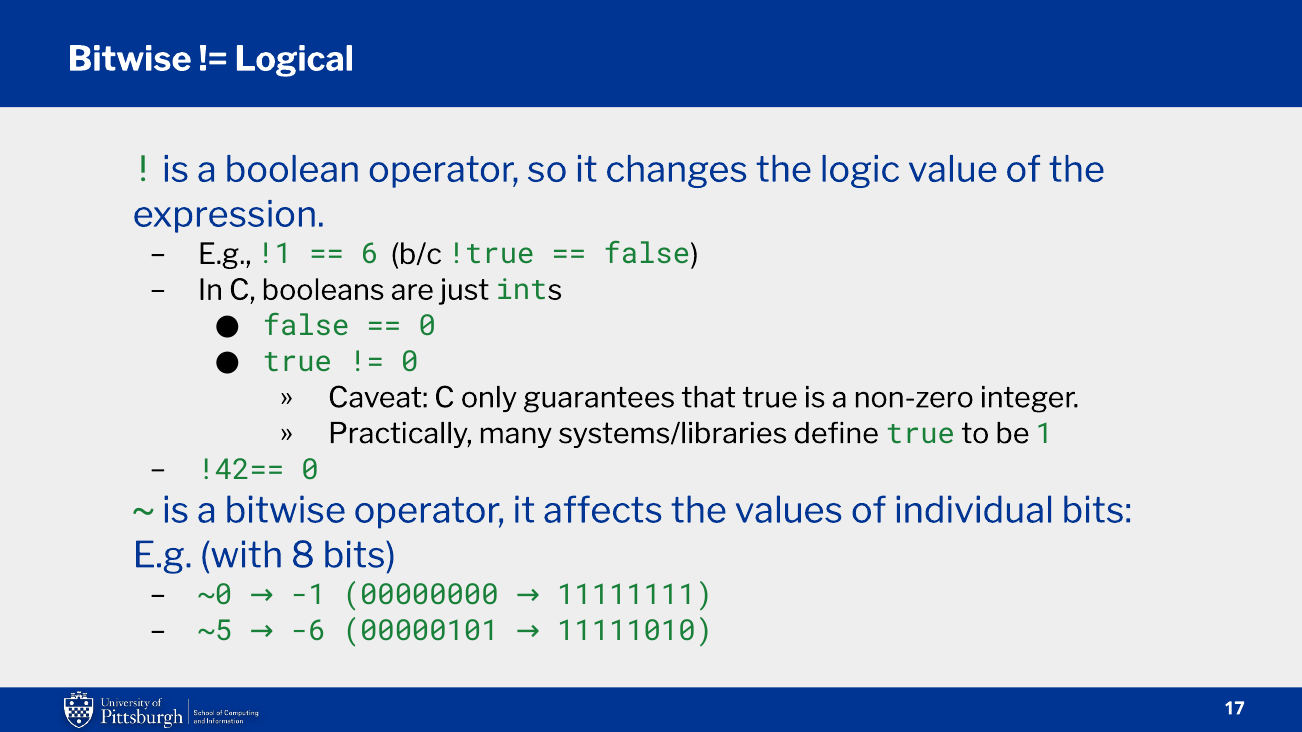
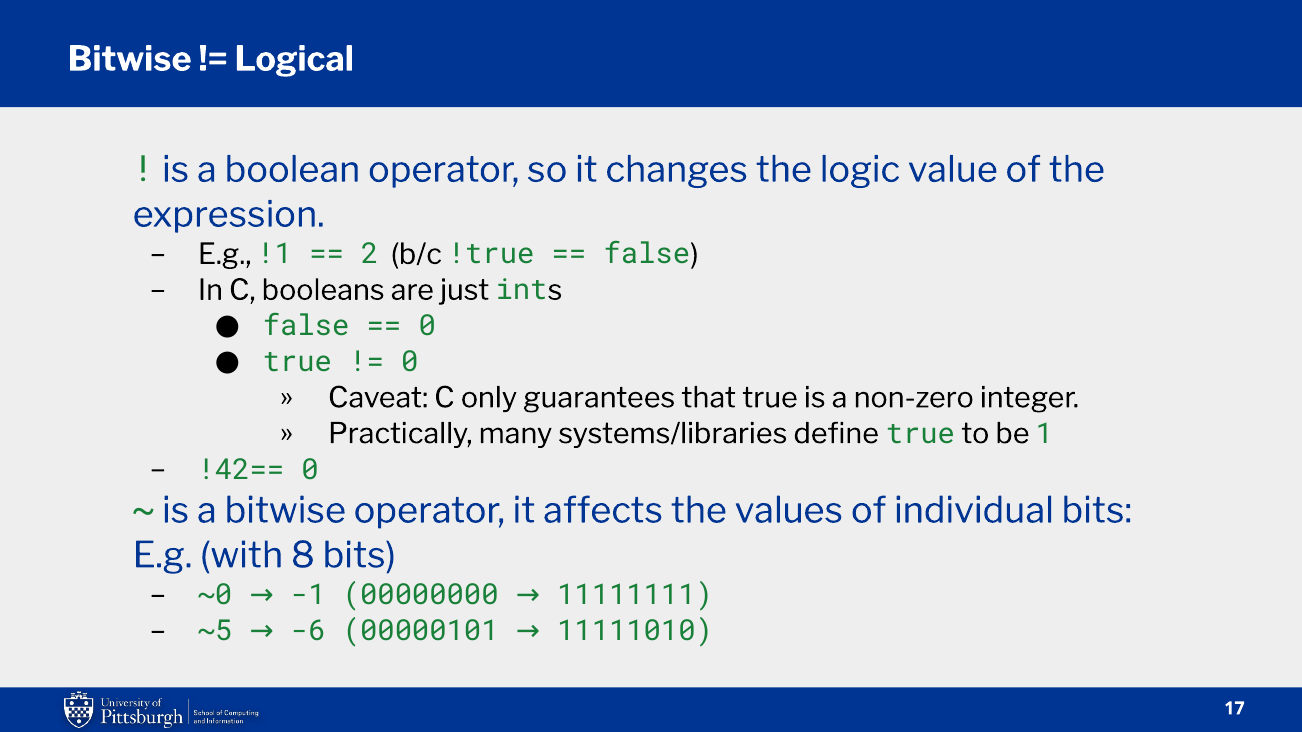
6: 6 -> 2
